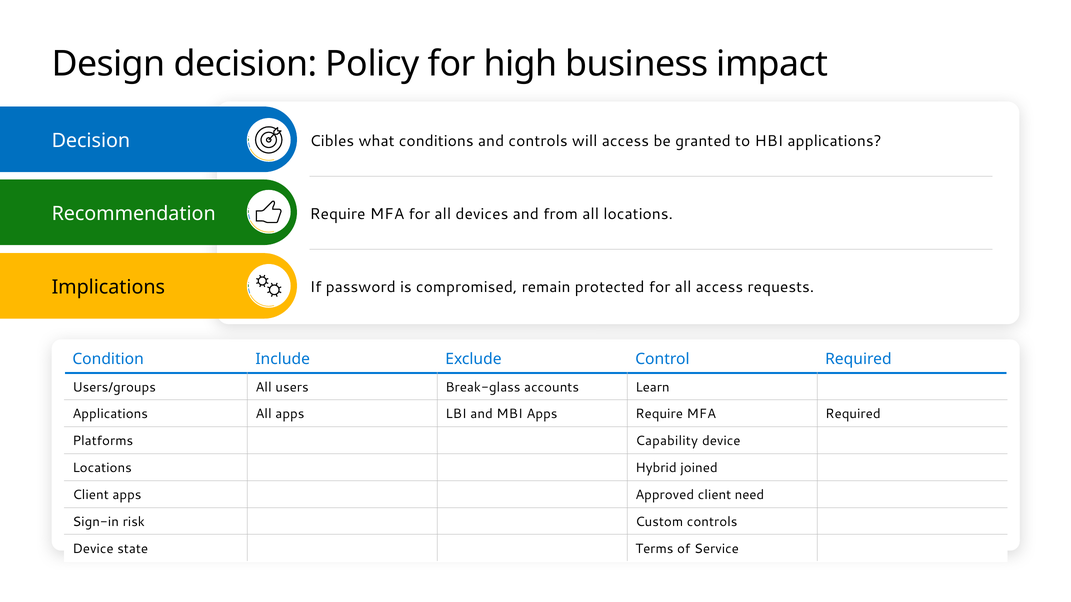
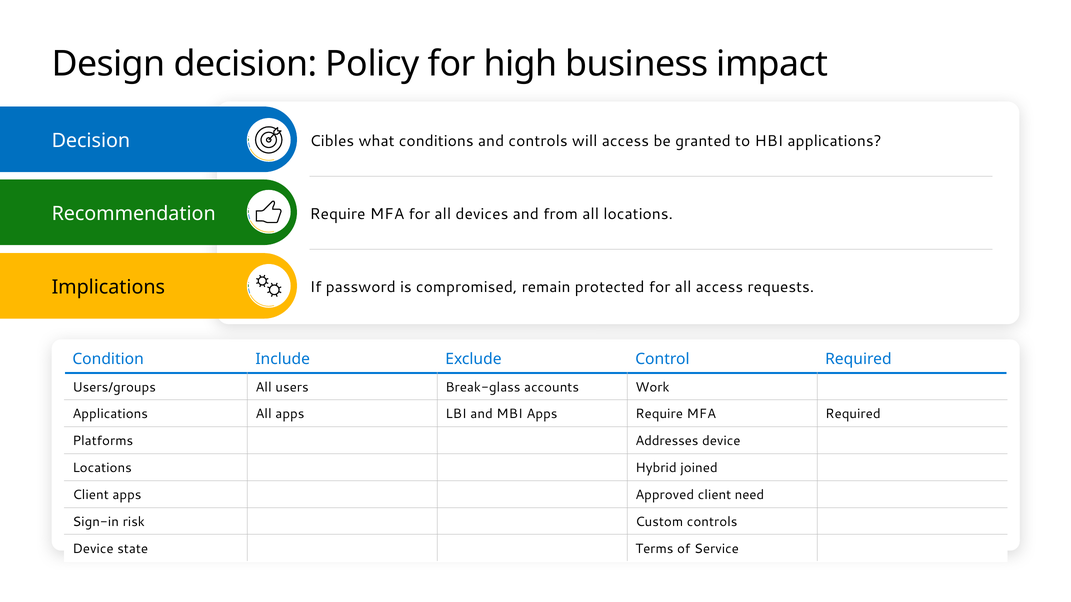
Learn: Learn -> Work
Capability: Capability -> Addresses
